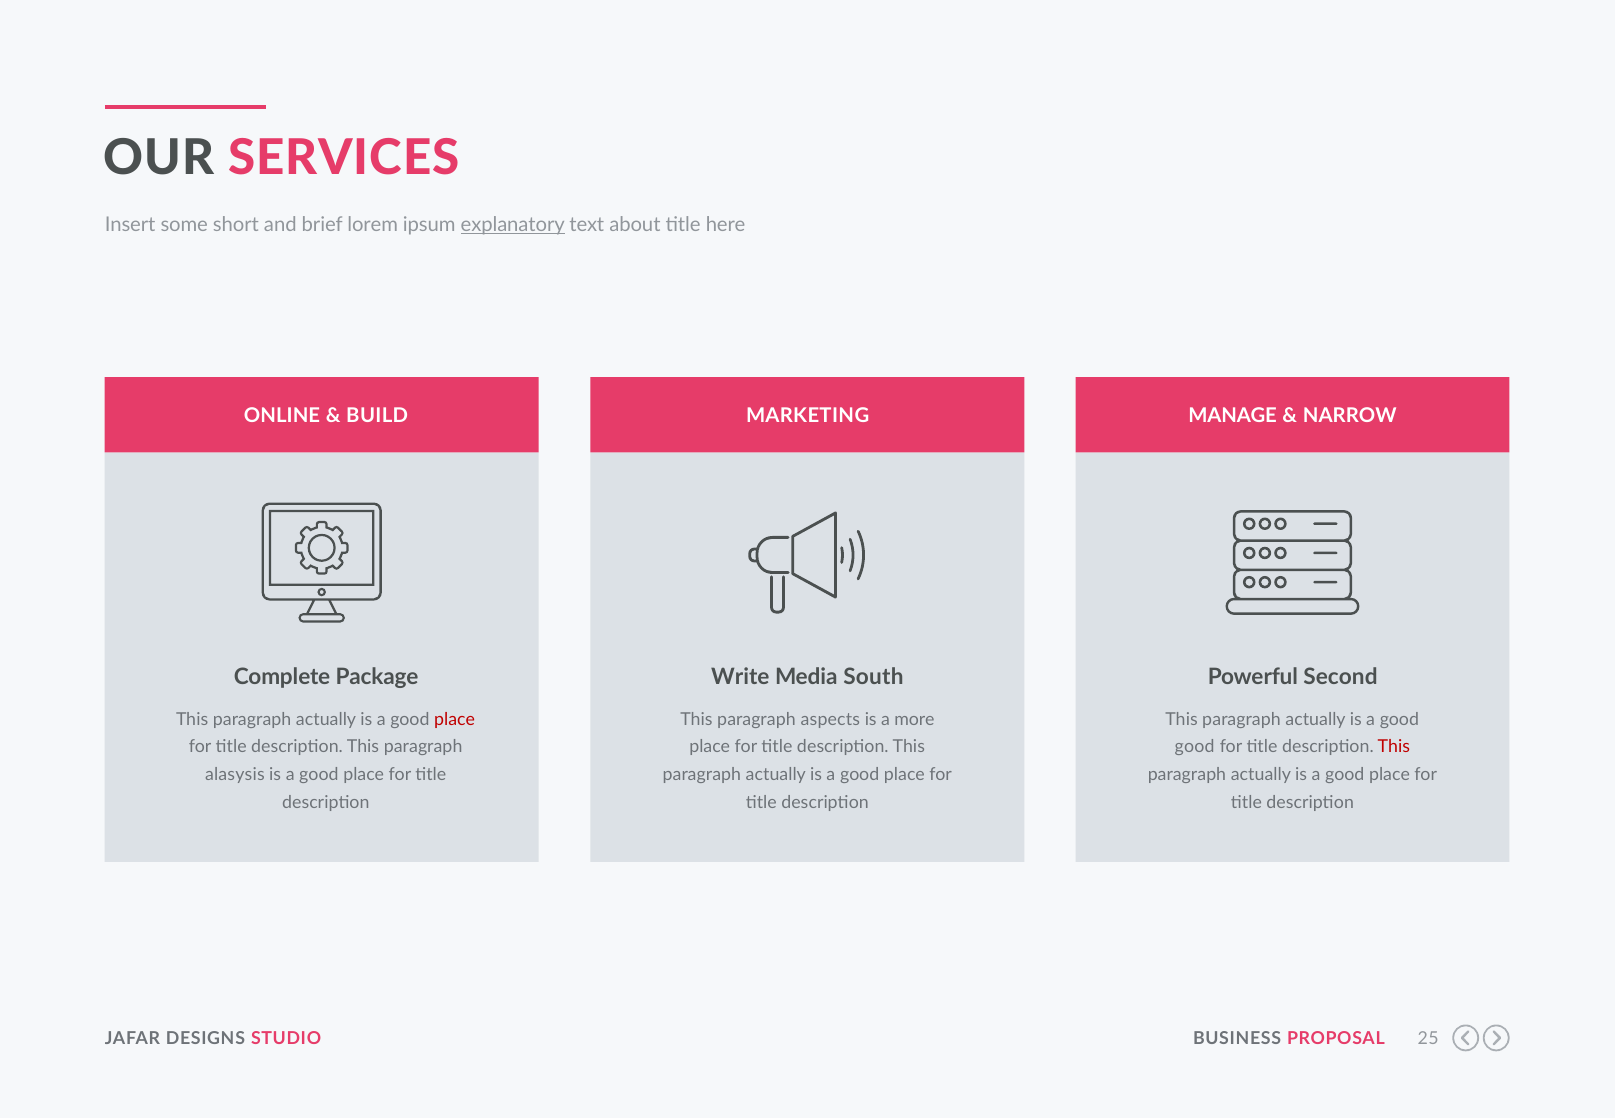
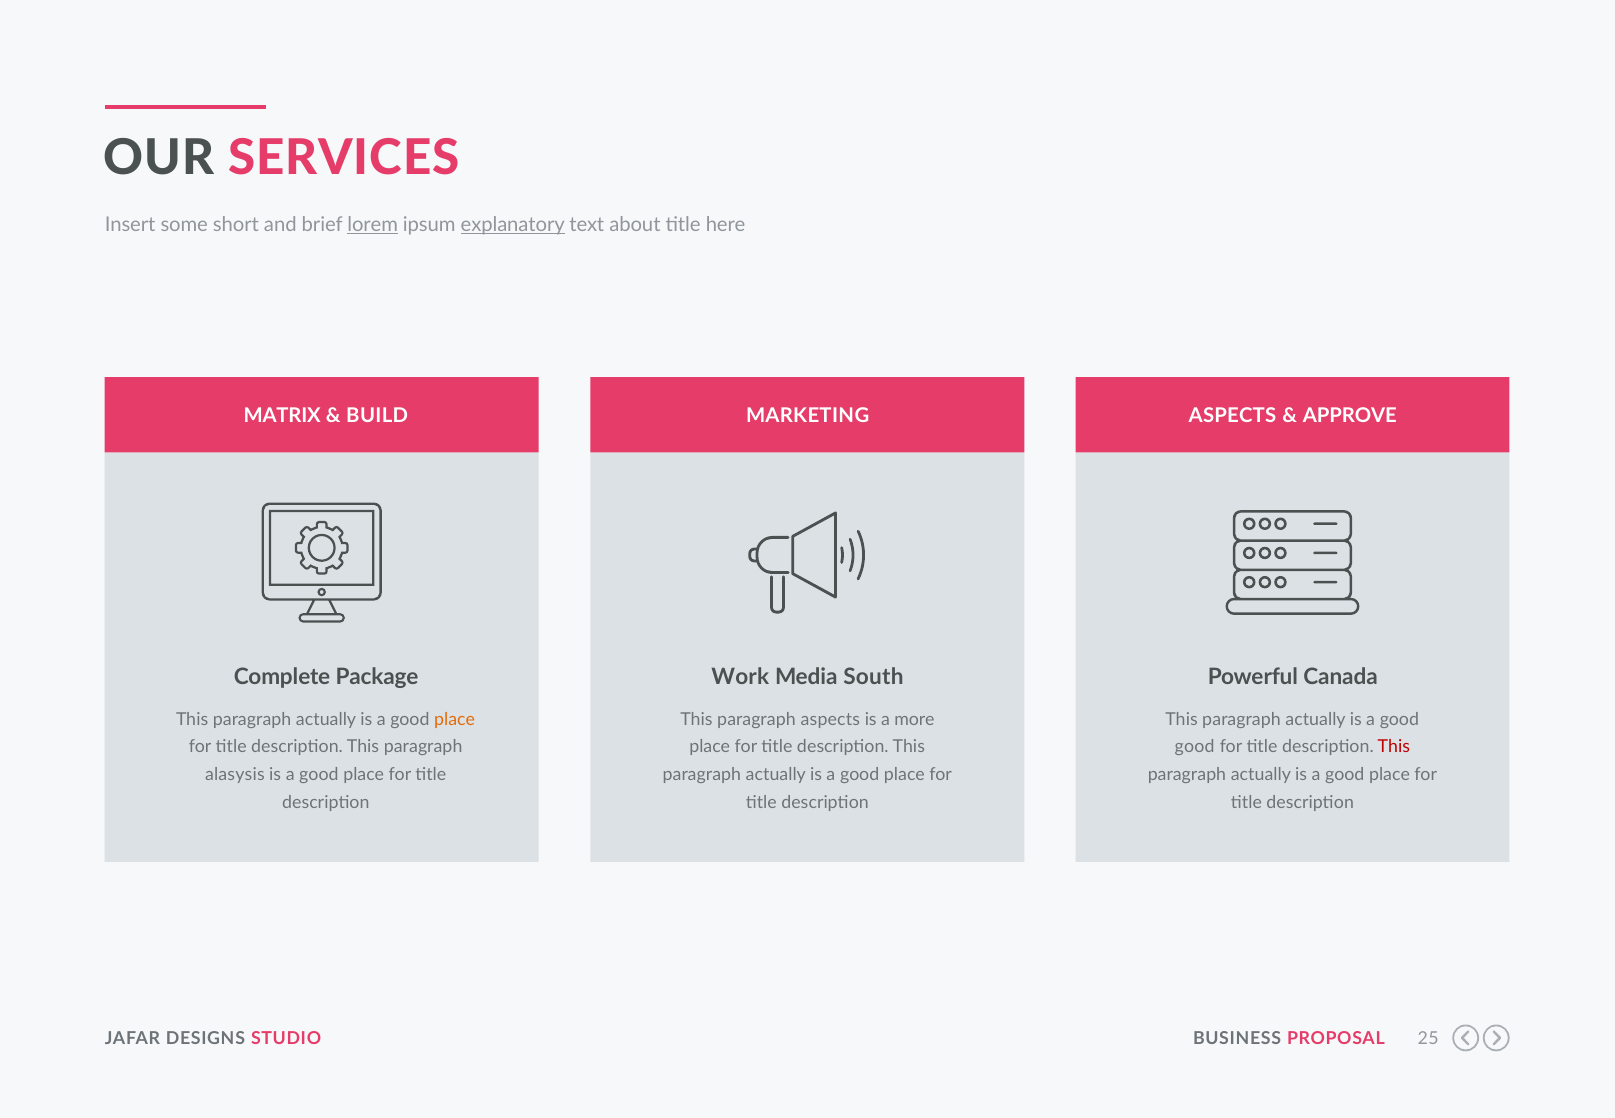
lorem underline: none -> present
ONLINE: ONLINE -> MATRIX
MANAGE at (1233, 416): MANAGE -> ASPECTS
NARROW: NARROW -> APPROVE
Write: Write -> Work
Second: Second -> Canada
place at (455, 719) colour: red -> orange
